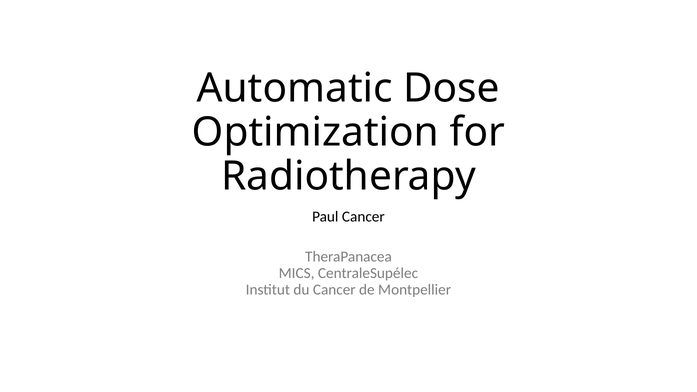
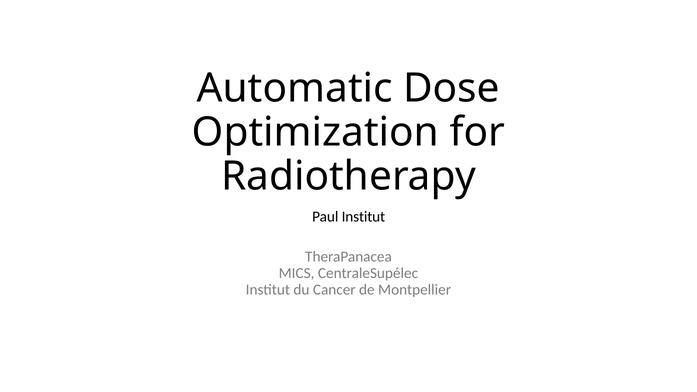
Paul Cancer: Cancer -> Institut
